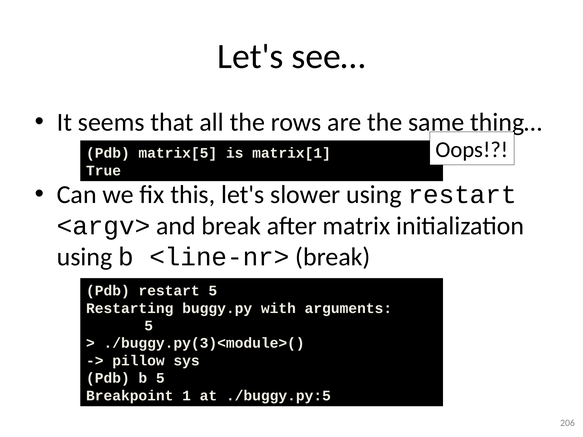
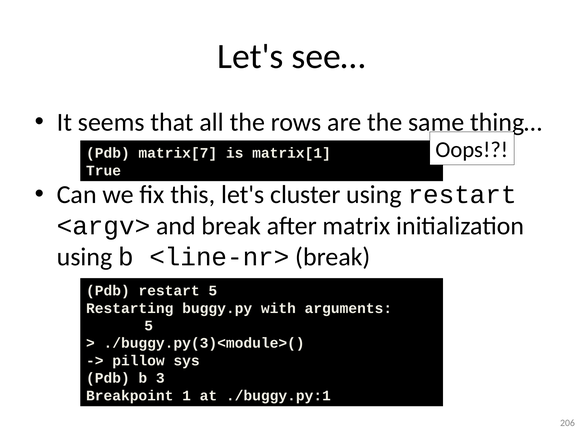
matrix[5: matrix[5 -> matrix[7
slower: slower -> cluster
b 5: 5 -> 3
./buggy.py:5: ./buggy.py:5 -> ./buggy.py:1
